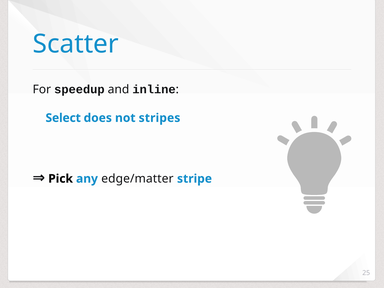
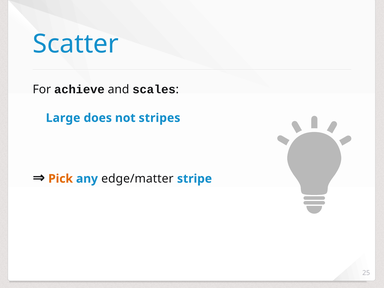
speedup: speedup -> achieve
inline: inline -> scales
Select: Select -> Large
Pick colour: black -> orange
